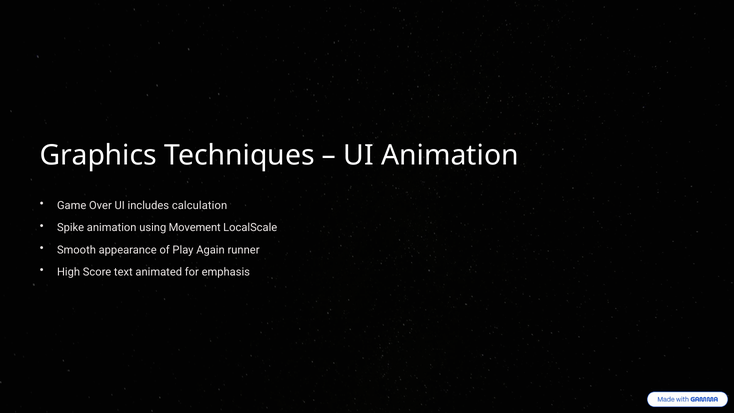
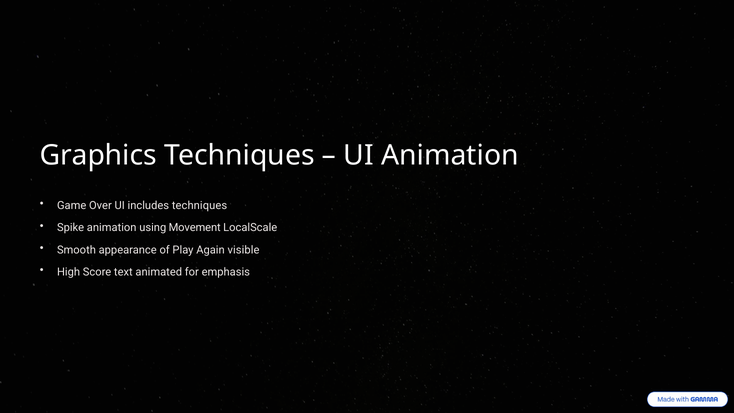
includes calculation: calculation -> techniques
runner: runner -> visible
